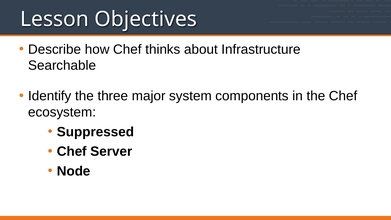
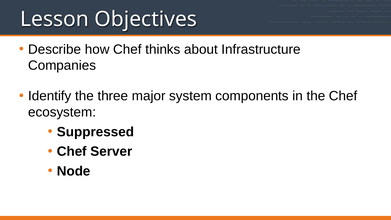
Searchable: Searchable -> Companies
